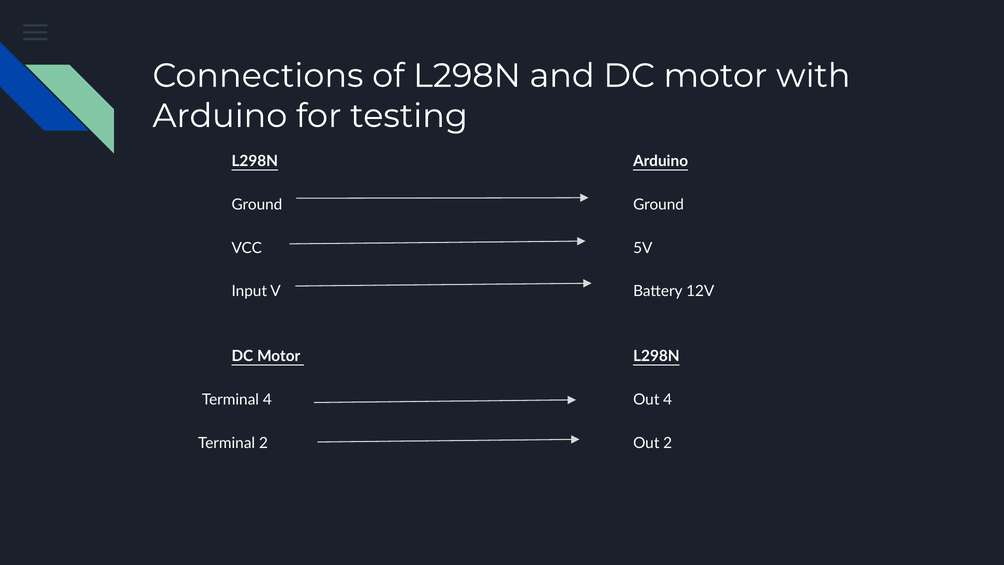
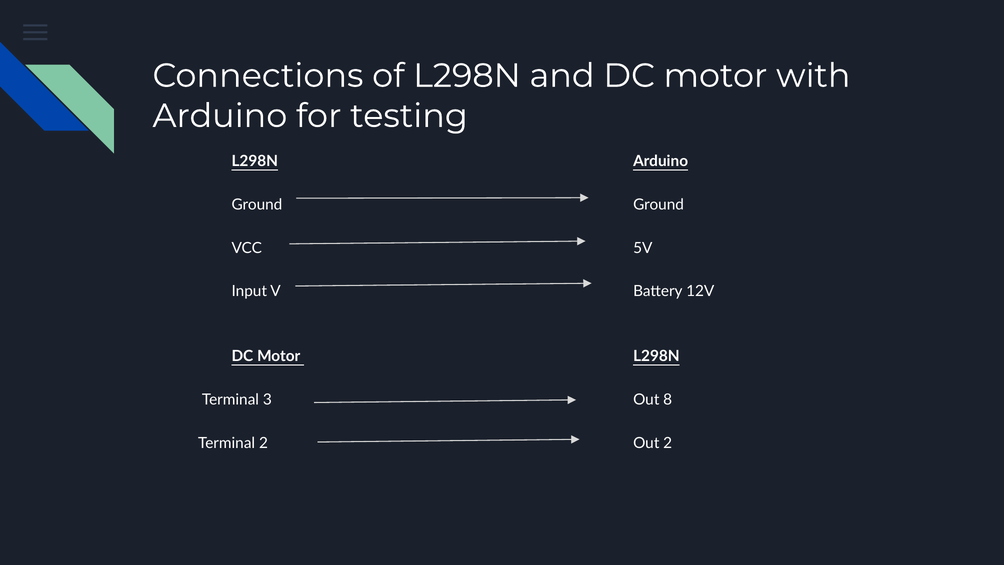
Terminal 4: 4 -> 3
Out 4: 4 -> 8
